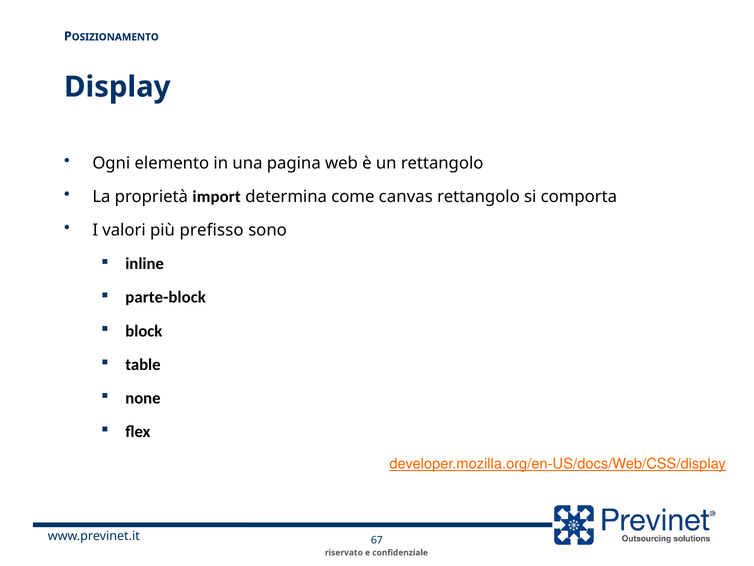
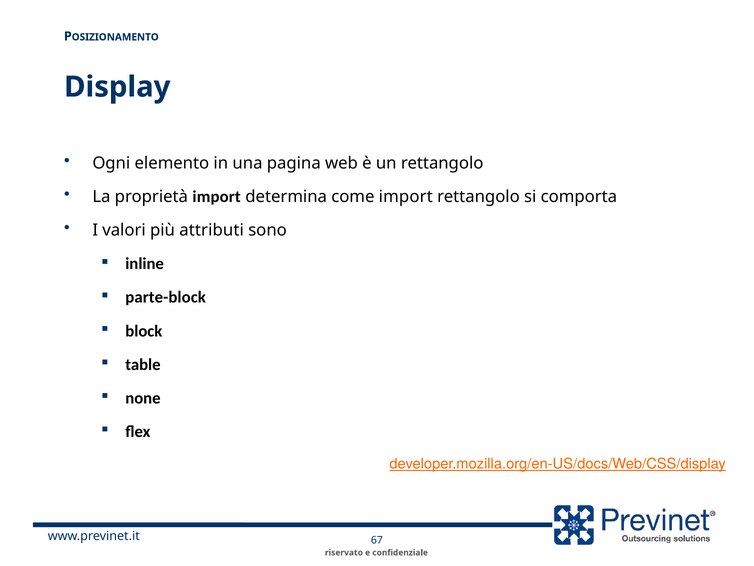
come canvas: canvas -> import
prefisso: prefisso -> attributi
